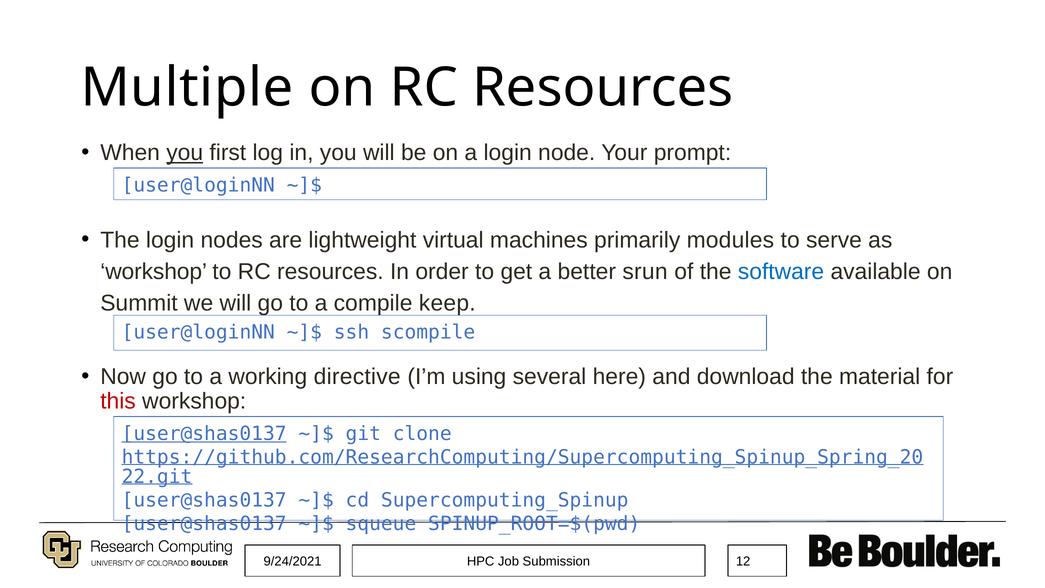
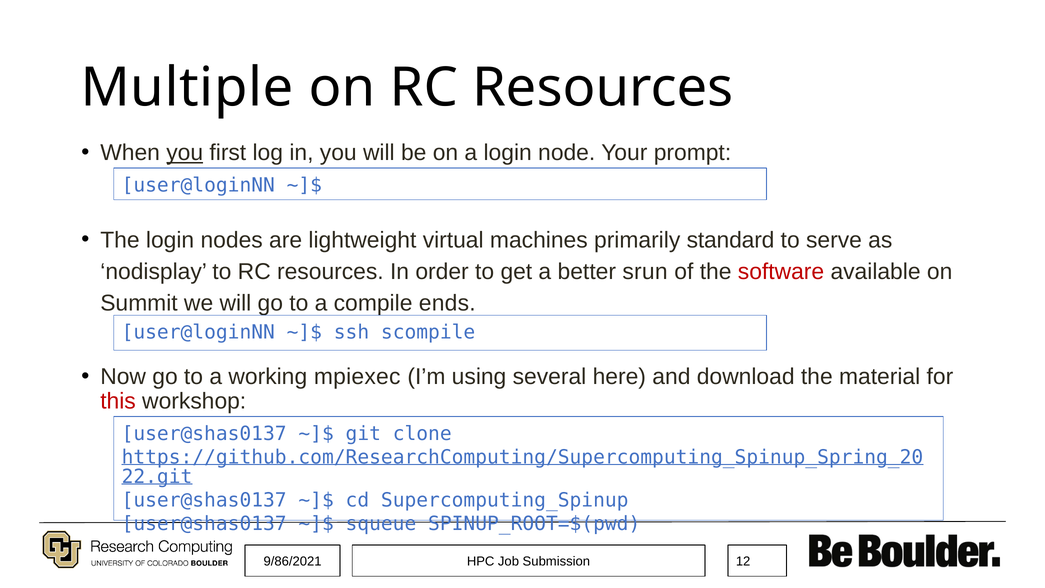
modules: modules -> standard
workshop at (154, 272): workshop -> nodisplay
software colour: blue -> red
keep: keep -> ends
directive: directive -> mpiexec
user@shas0137 at (204, 434) underline: present -> none
9/24/2021: 9/24/2021 -> 9/86/2021
